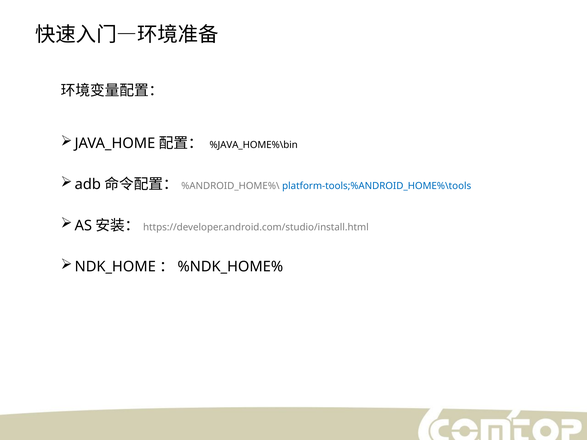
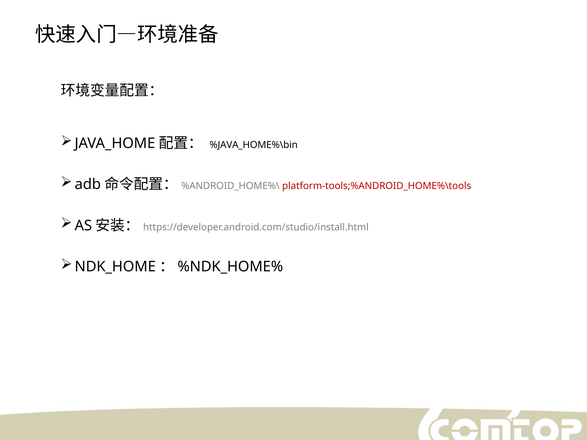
platform-tools;%ANDROID_HOME%\tools colour: blue -> red
